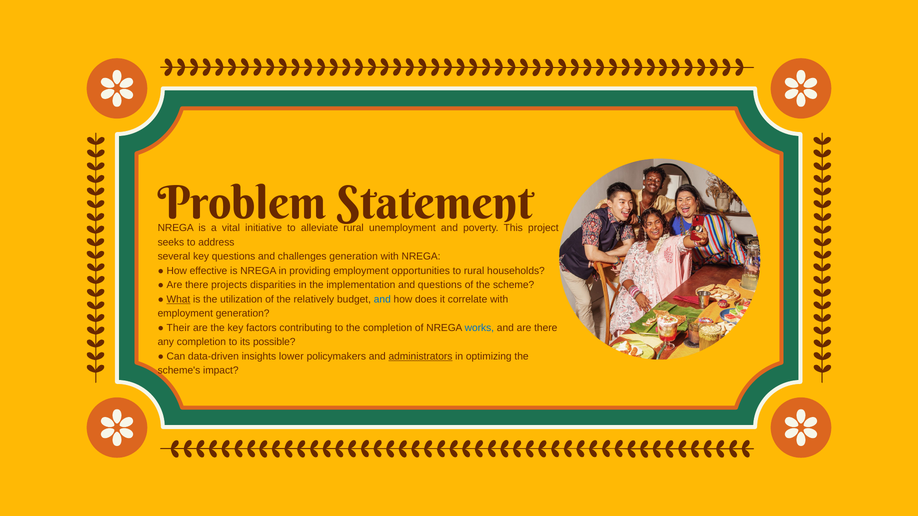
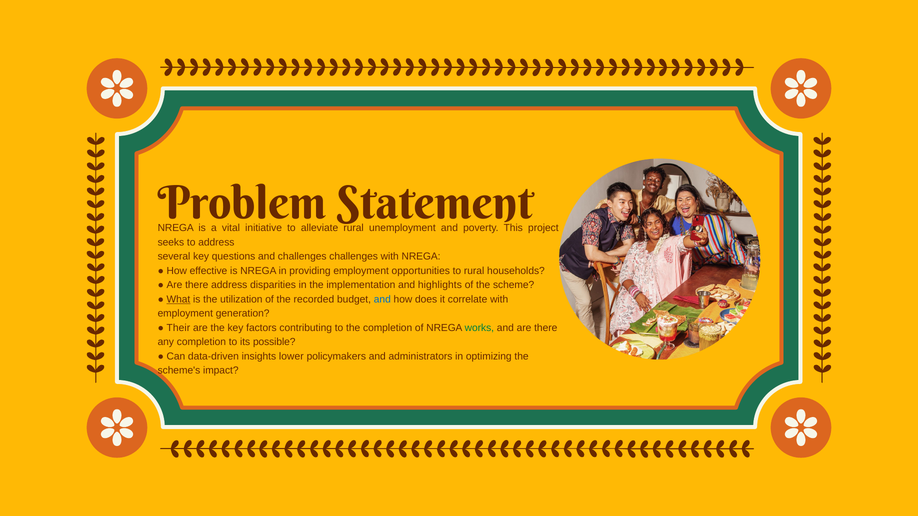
challenges generation: generation -> challenges
there projects: projects -> address
and questions: questions -> highlights
relatively: relatively -> recorded
works colour: blue -> green
administrators underline: present -> none
